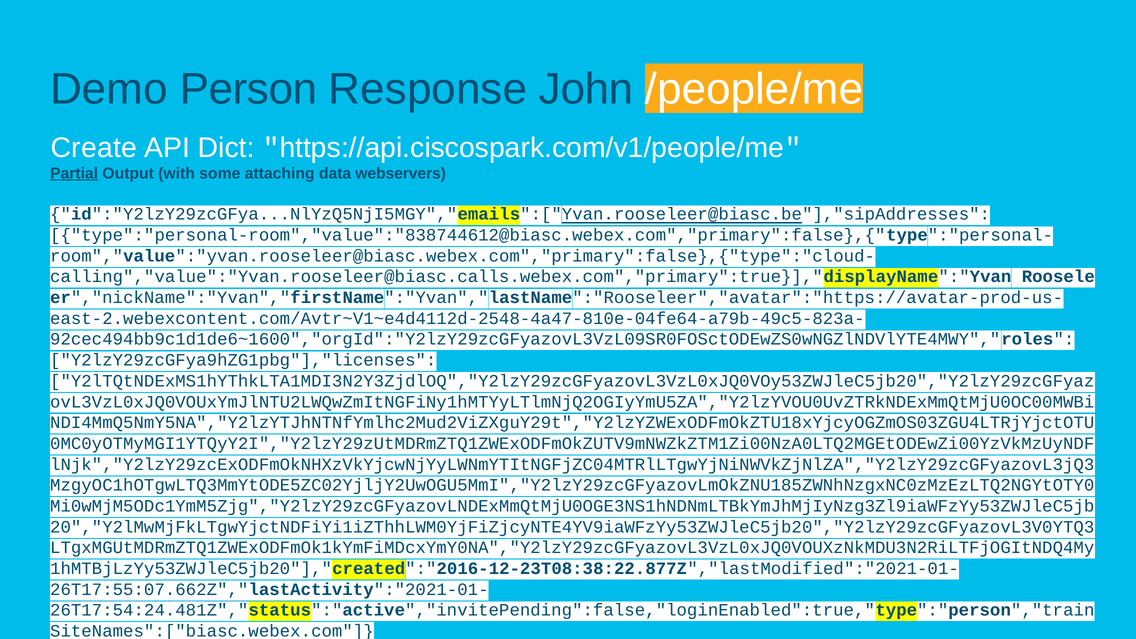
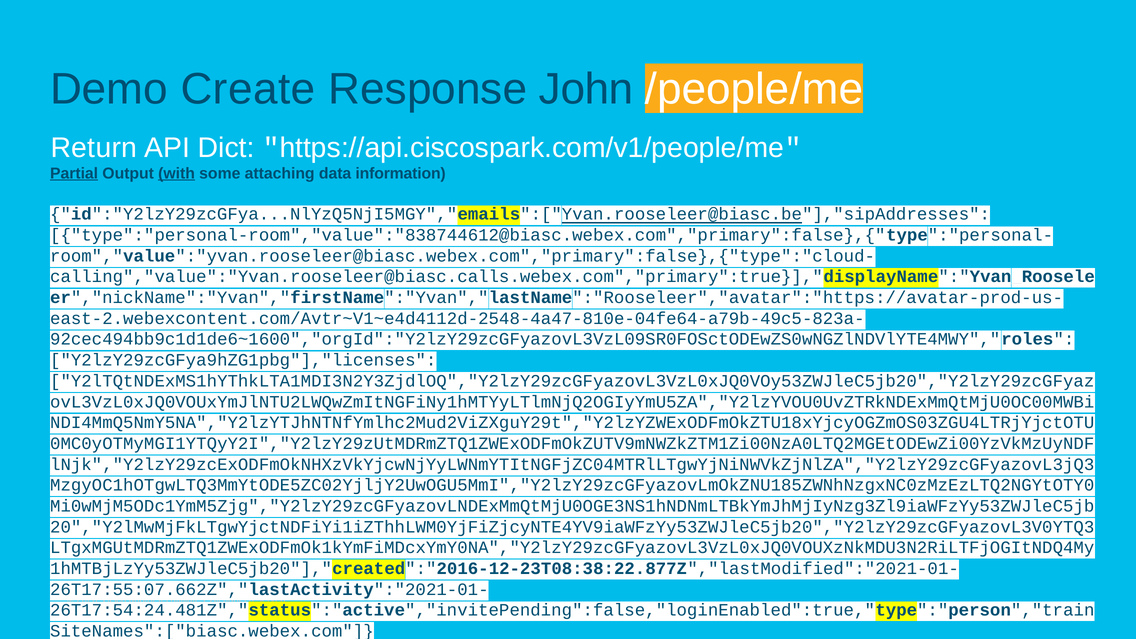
Person: Person -> Create
Create: Create -> Return
with underline: none -> present
webservers: webservers -> information
